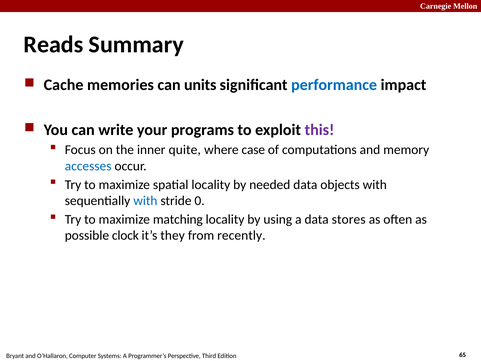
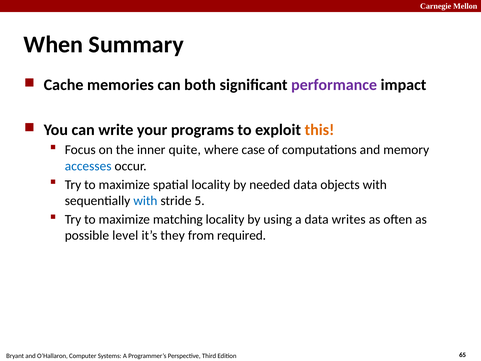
Reads: Reads -> When
units: units -> both
performance colour: blue -> purple
this colour: purple -> orange
0: 0 -> 5
stores: stores -> writes
clock: clock -> level
recently: recently -> required
